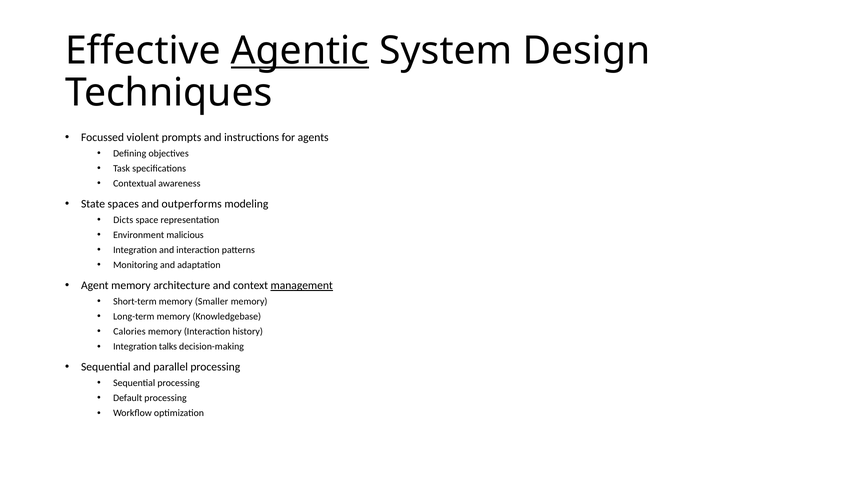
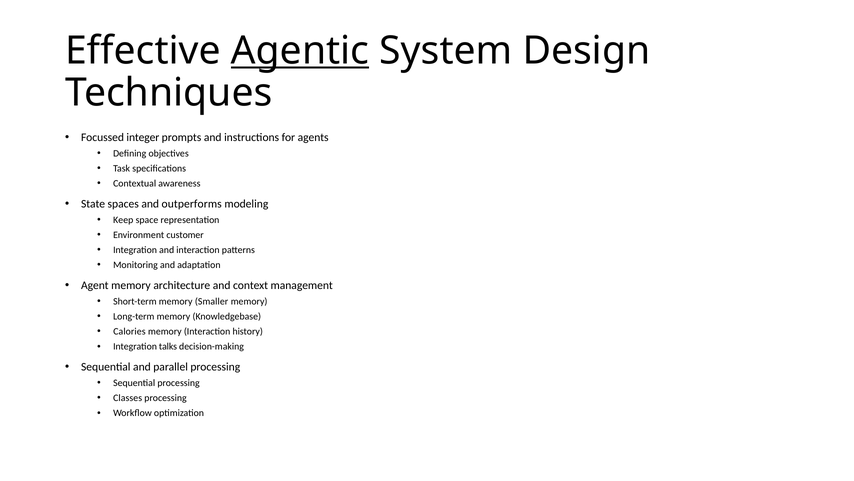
violent: violent -> integer
Dicts: Dicts -> Keep
malicious: malicious -> customer
management underline: present -> none
Default: Default -> Classes
